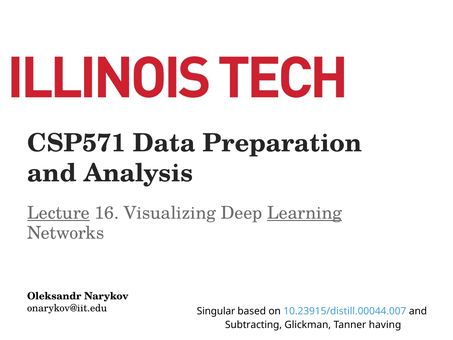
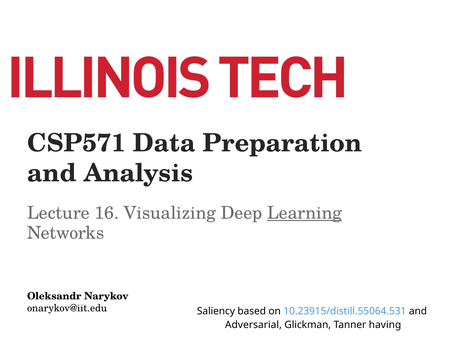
Lecture underline: present -> none
Singular: Singular -> Saliency
10.23915/distill.00044.007: 10.23915/distill.00044.007 -> 10.23915/distill.55064.531
Subtracting: Subtracting -> Adversarial
